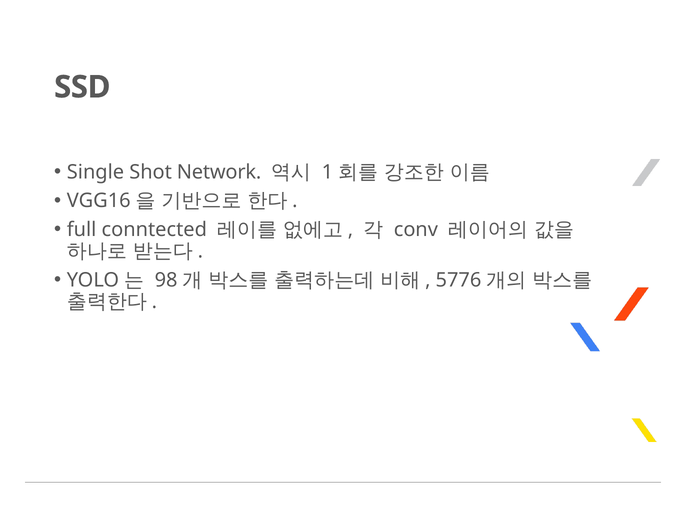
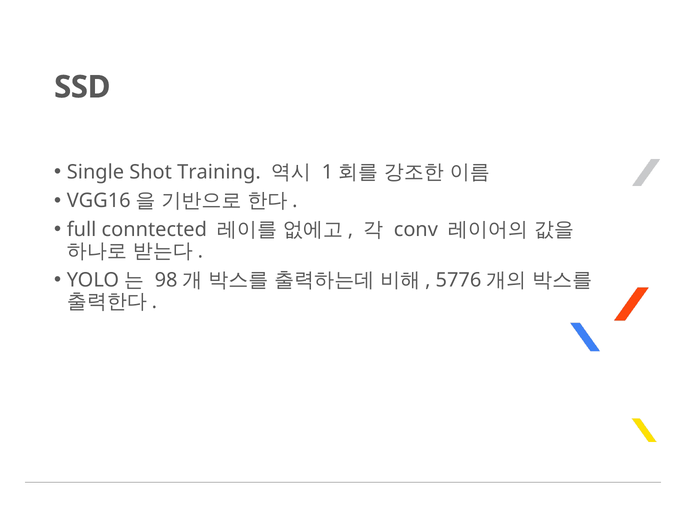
Network: Network -> Training
